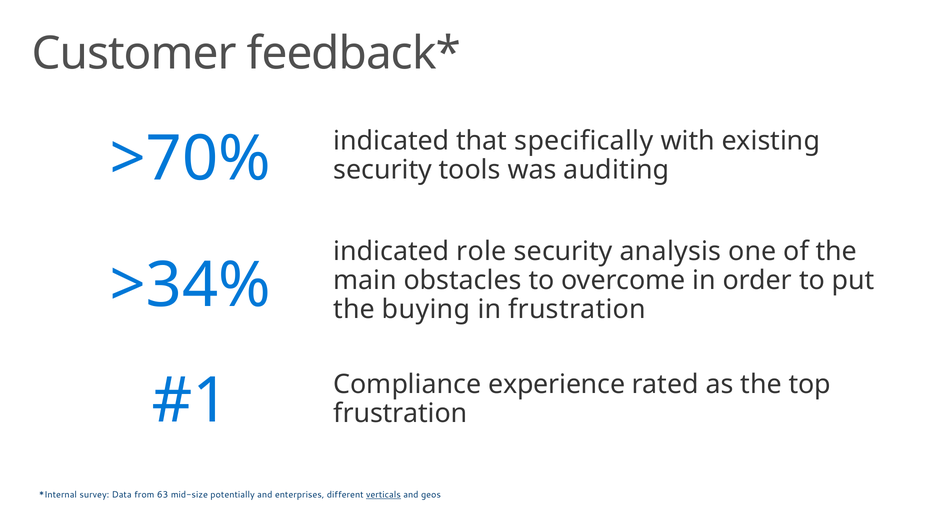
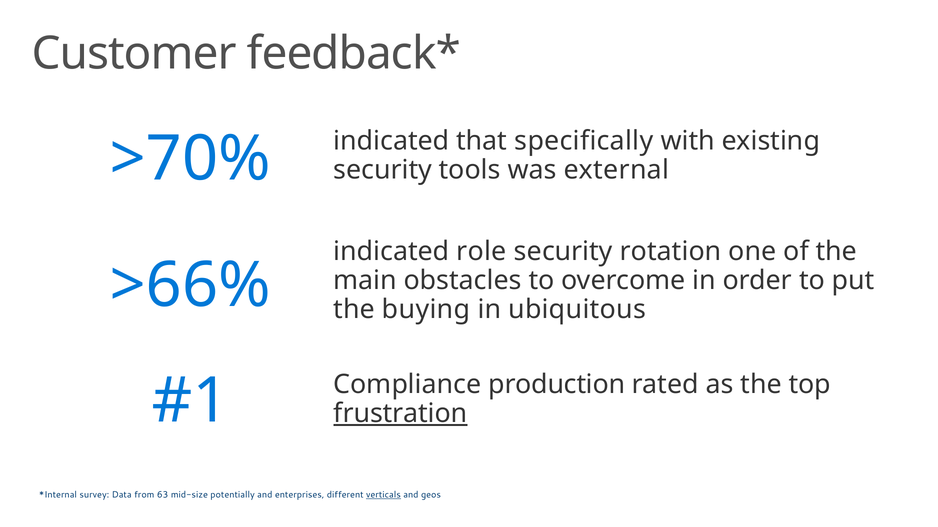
auditing: auditing -> external
analysis: analysis -> rotation
>34%: >34% -> >66%
in frustration: frustration -> ubiquitous
experience: experience -> production
frustration at (400, 414) underline: none -> present
